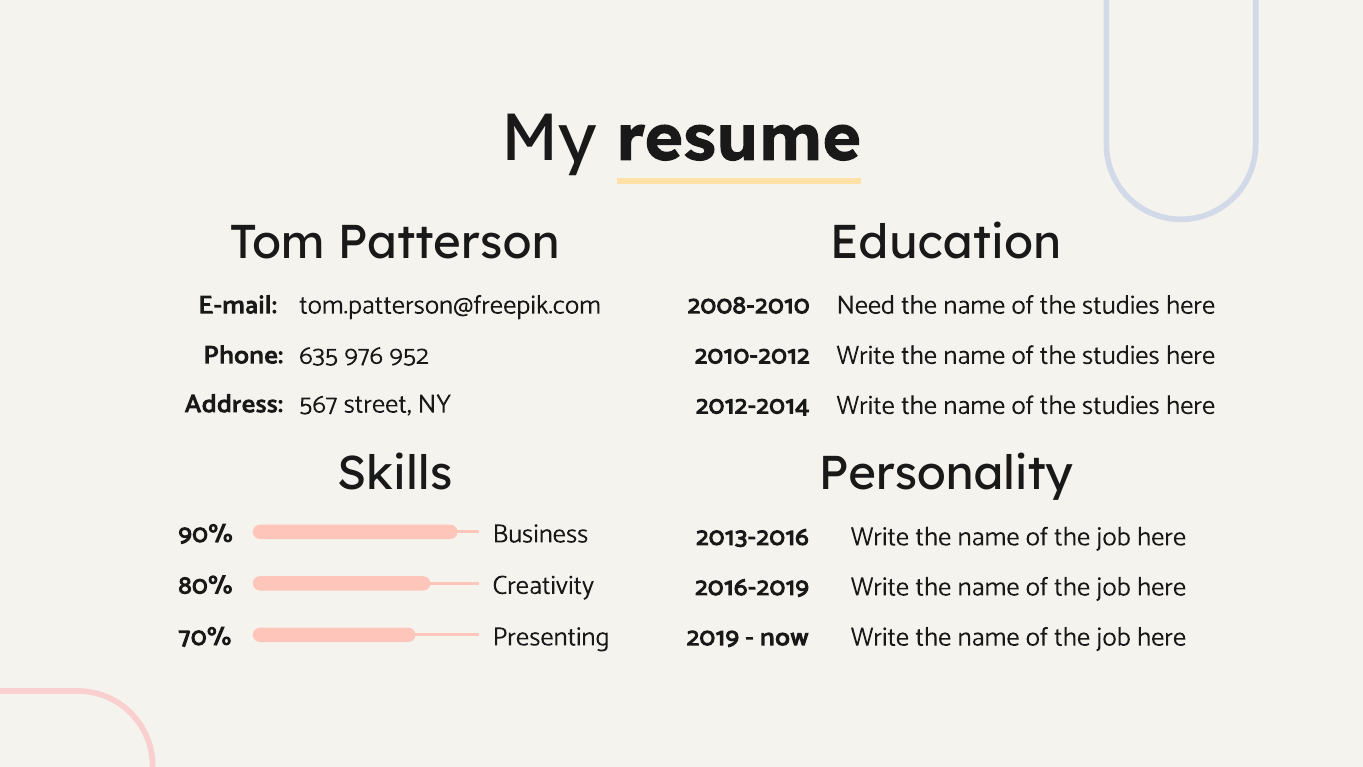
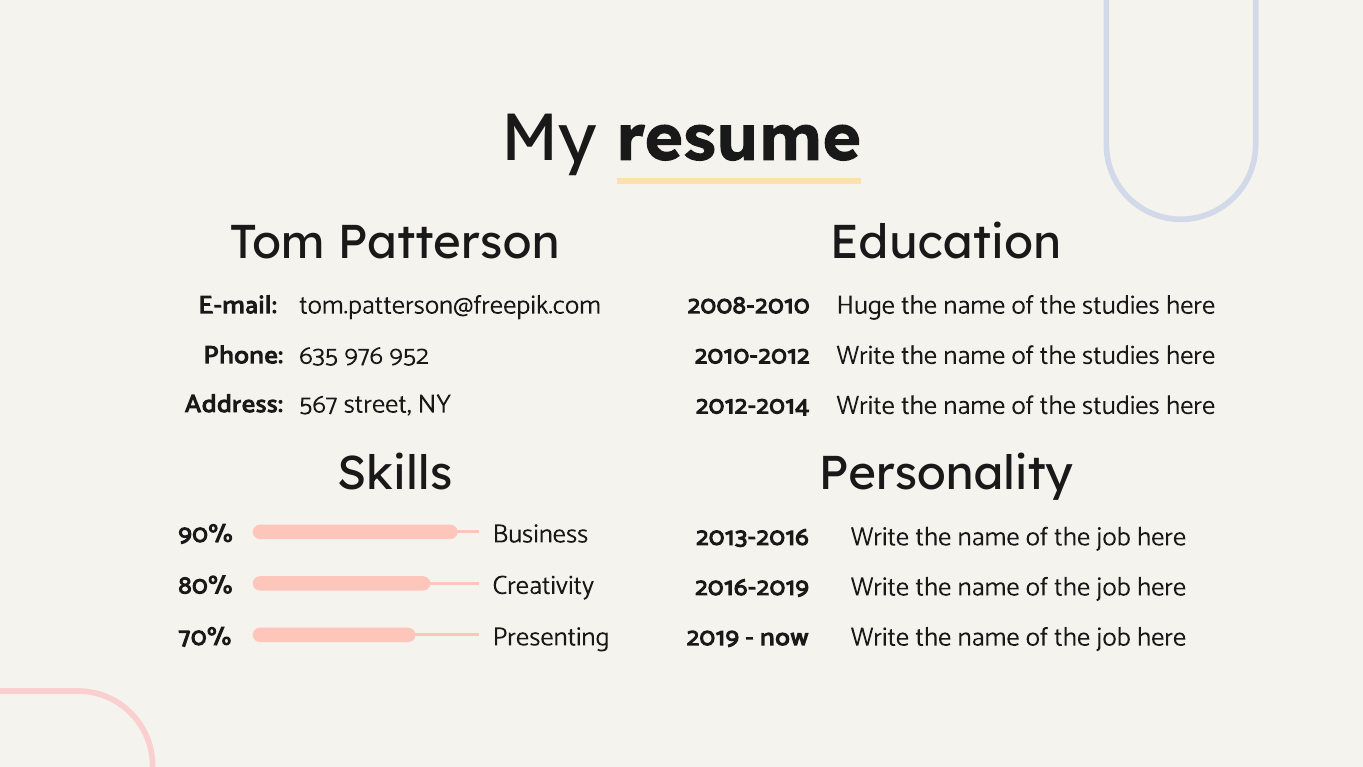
Need: Need -> Huge
